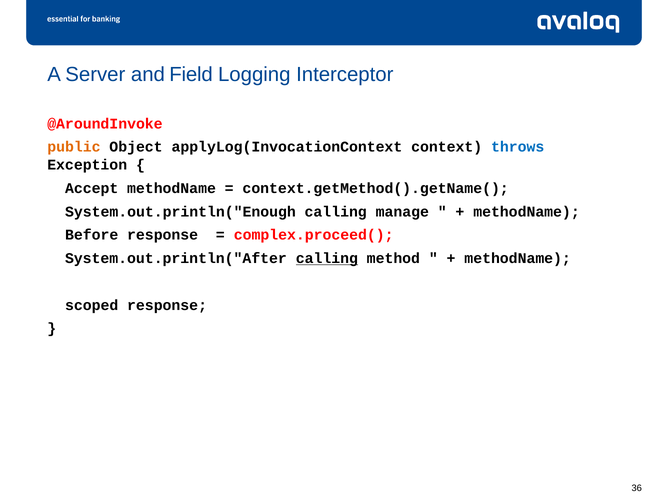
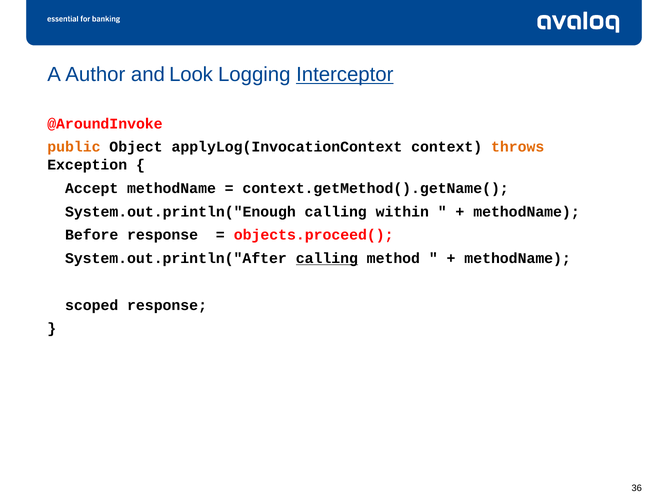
Server: Server -> Author
Field: Field -> Look
Interceptor underline: none -> present
throws colour: blue -> orange
manage: manage -> within
complex.proceed(: complex.proceed( -> objects.proceed(
